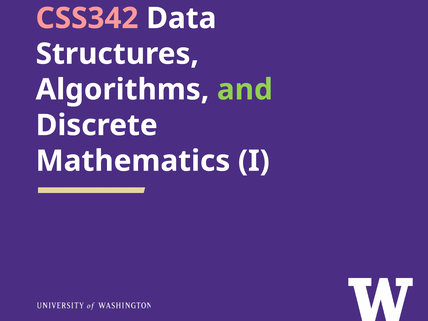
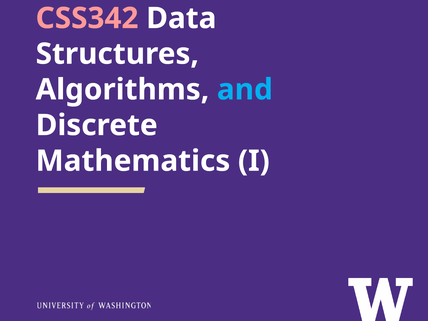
and colour: light green -> light blue
